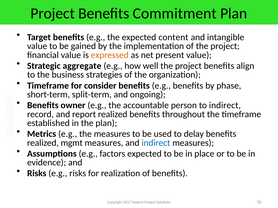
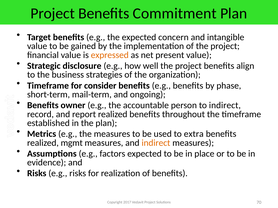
content: content -> concern
aggregate: aggregate -> disclosure
split-term: split-term -> mail-term
delay: delay -> extra
indirect at (156, 143) colour: blue -> orange
